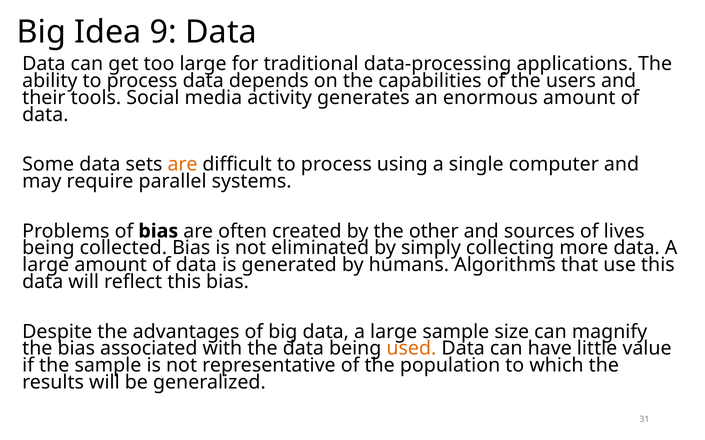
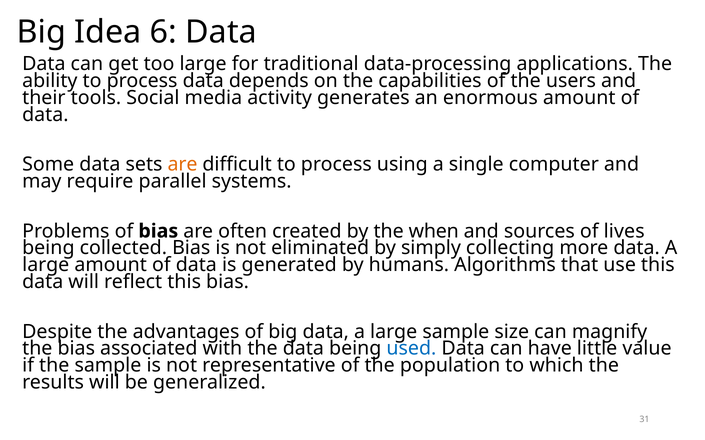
9: 9 -> 6
other: other -> when
used colour: orange -> blue
